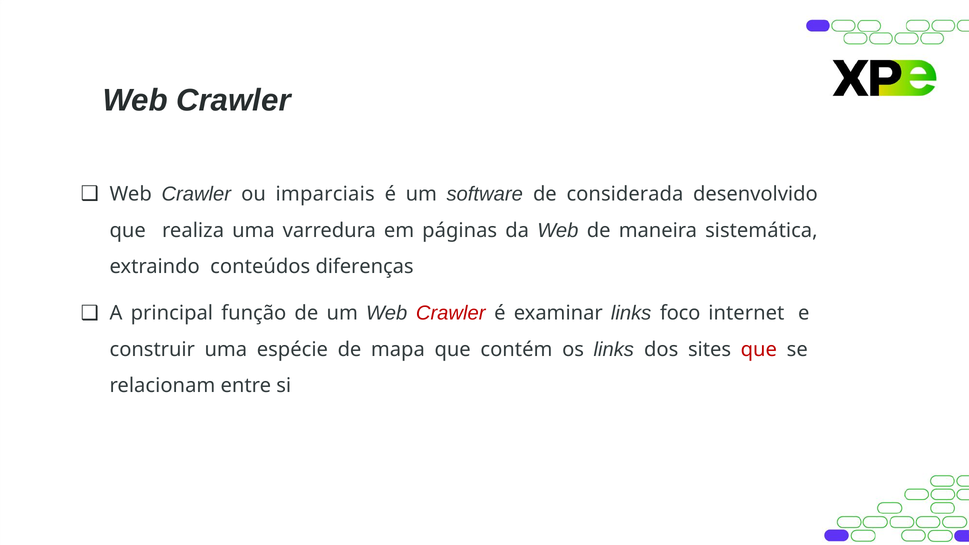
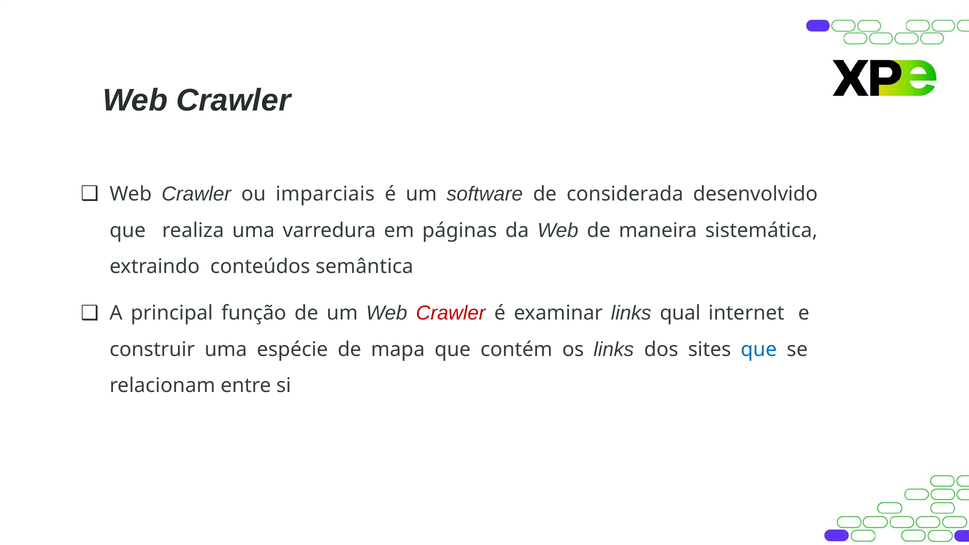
diferenças: diferenças -> semântica
foco: foco -> qual
que at (759, 349) colour: red -> blue
